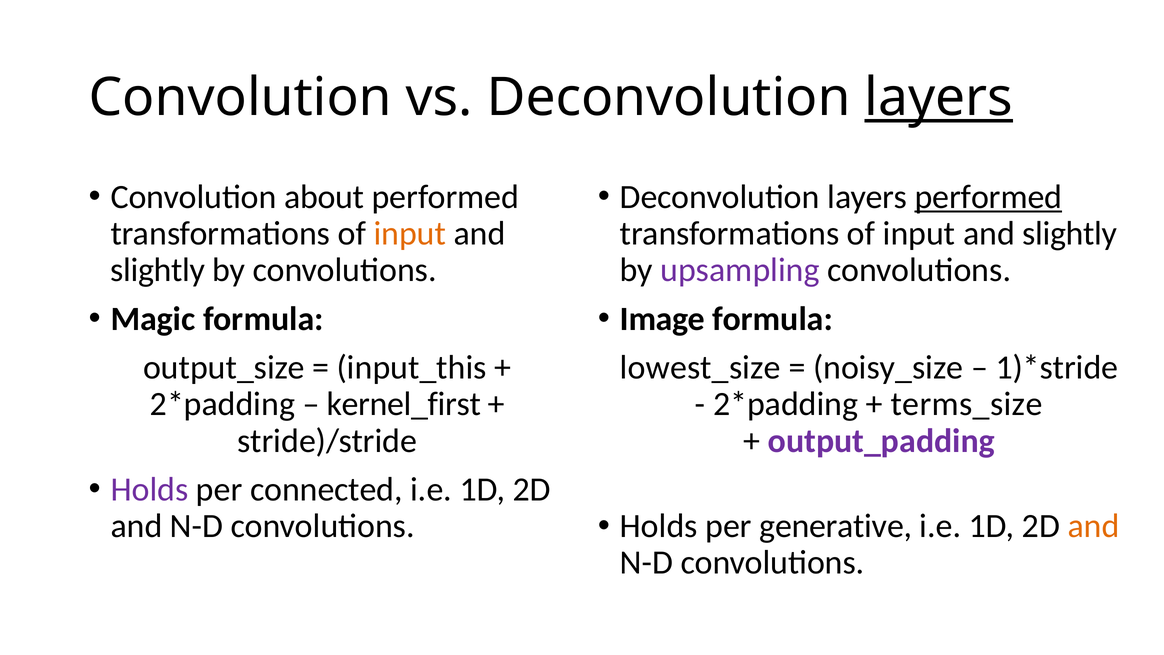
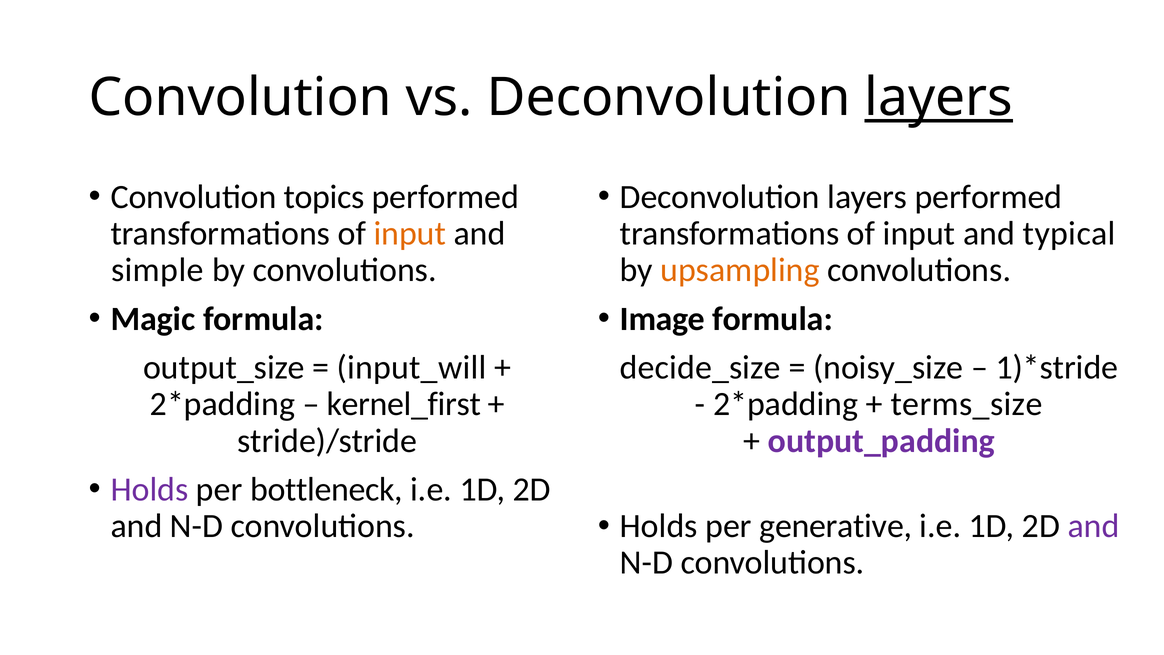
about: about -> topics
performed at (988, 197) underline: present -> none
slightly at (1070, 233): slightly -> typical
slightly at (158, 270): slightly -> simple
upsampling colour: purple -> orange
input_this: input_this -> input_will
lowest_size: lowest_size -> decide_size
connected: connected -> bottleneck
and at (1094, 526) colour: orange -> purple
